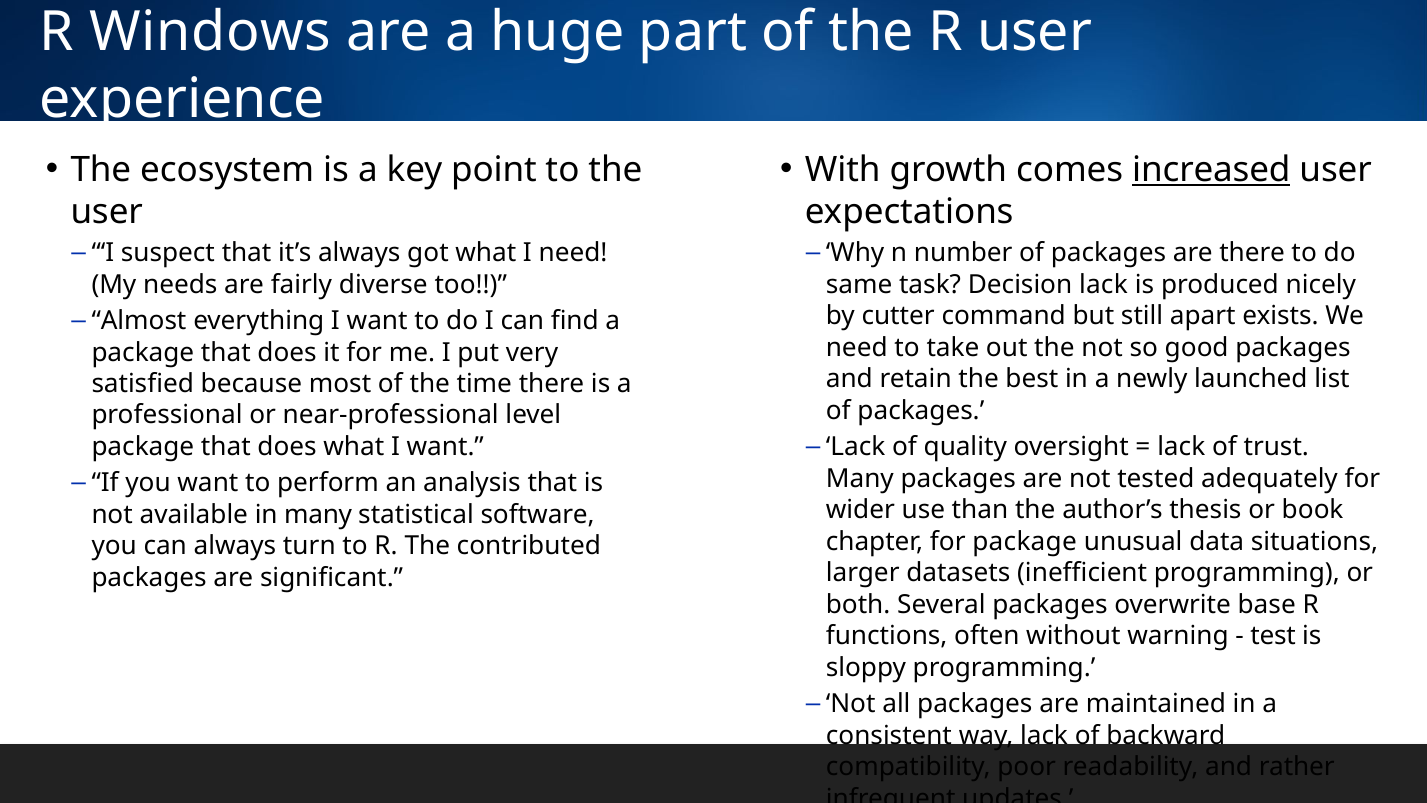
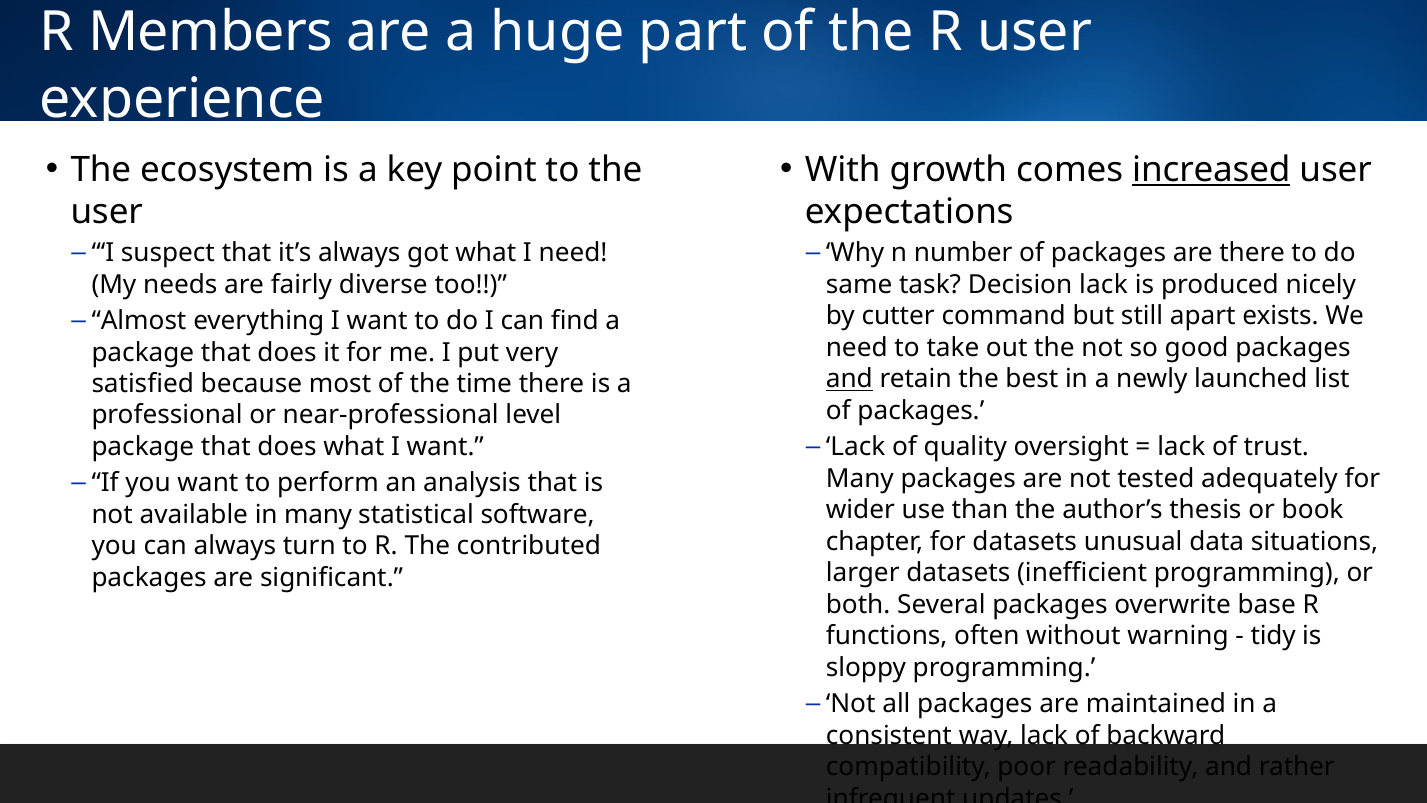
Windows: Windows -> Members
and at (849, 379) underline: none -> present
for package: package -> datasets
test: test -> tidy
